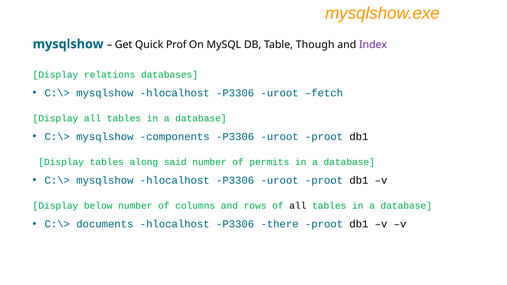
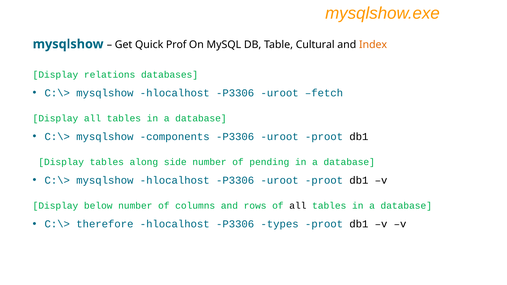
Though: Though -> Cultural
Index colour: purple -> orange
said: said -> side
permits: permits -> pending
documents: documents -> therefore
there: there -> types
